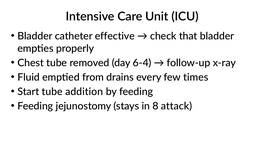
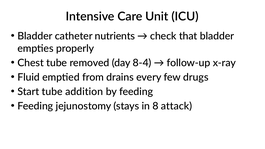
effective: effective -> nutrients
6-4: 6-4 -> 8-4
times: times -> drugs
